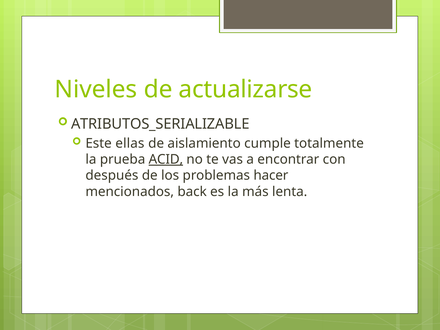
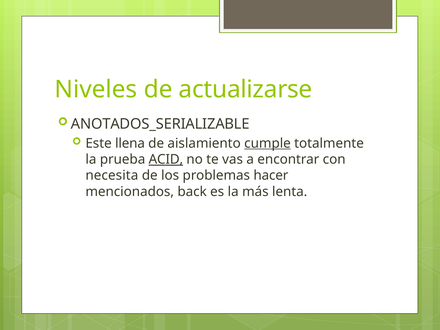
ATRIBUTOS_SERIALIZABLE: ATRIBUTOS_SERIALIZABLE -> ANOTADOS_SERIALIZABLE
ellas: ellas -> llena
cumple underline: none -> present
después: después -> necesita
